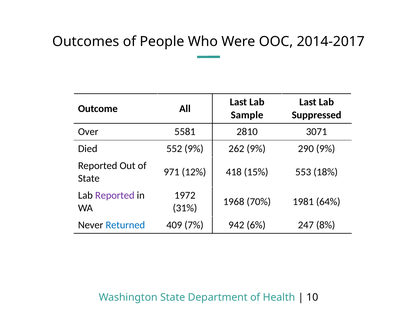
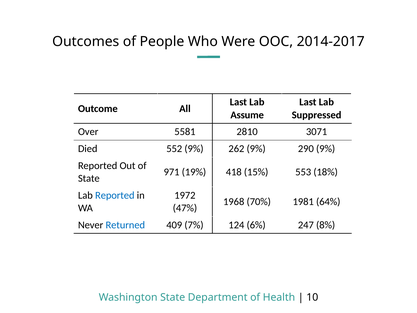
Sample: Sample -> Assume
12%: 12% -> 19%
Reported at (115, 195) colour: purple -> blue
31%: 31% -> 47%
942: 942 -> 124
